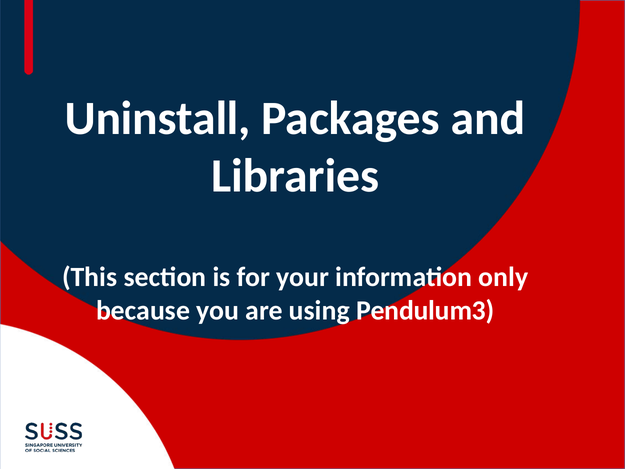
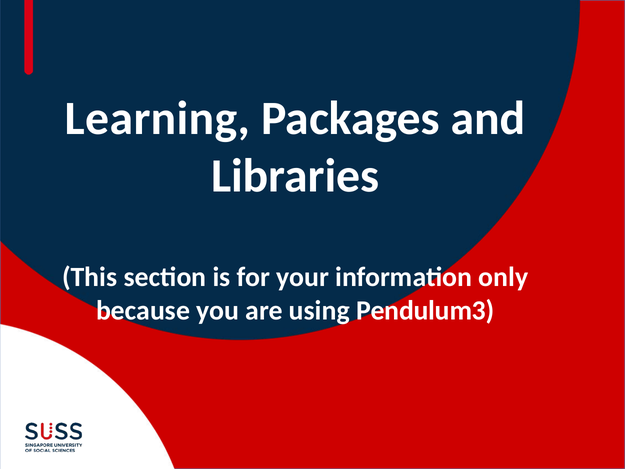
Uninstall: Uninstall -> Learning
